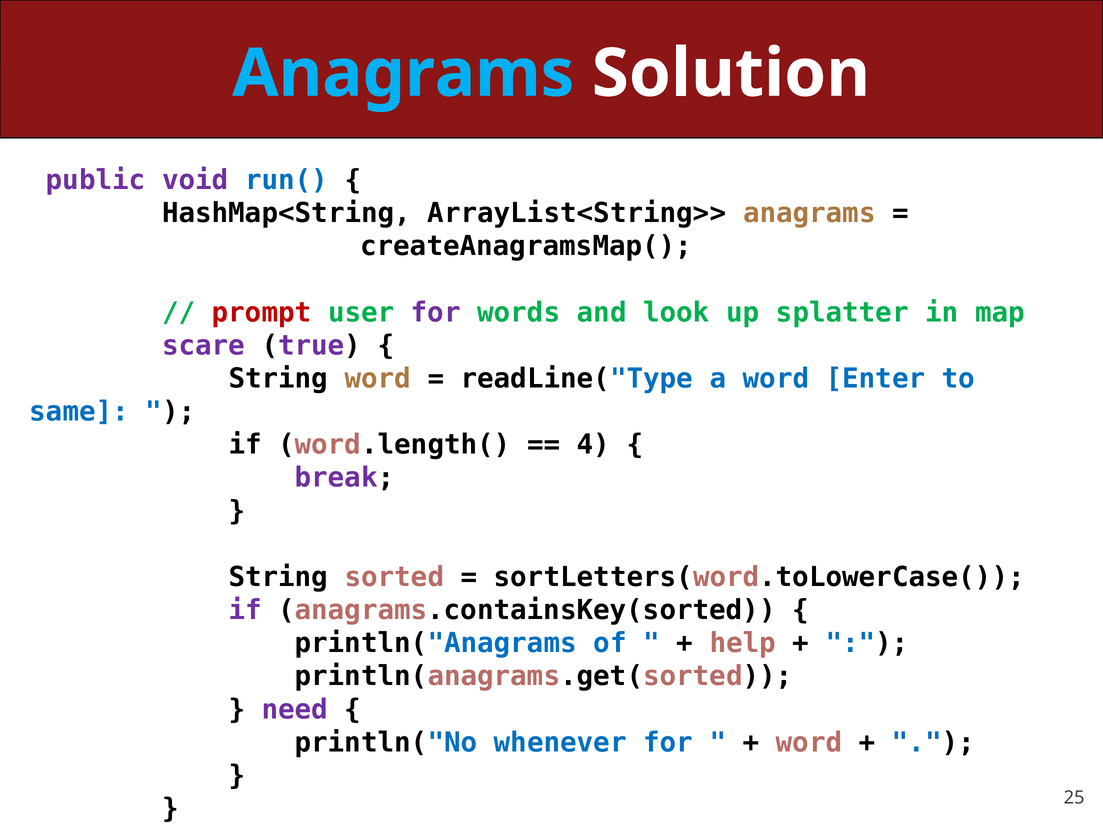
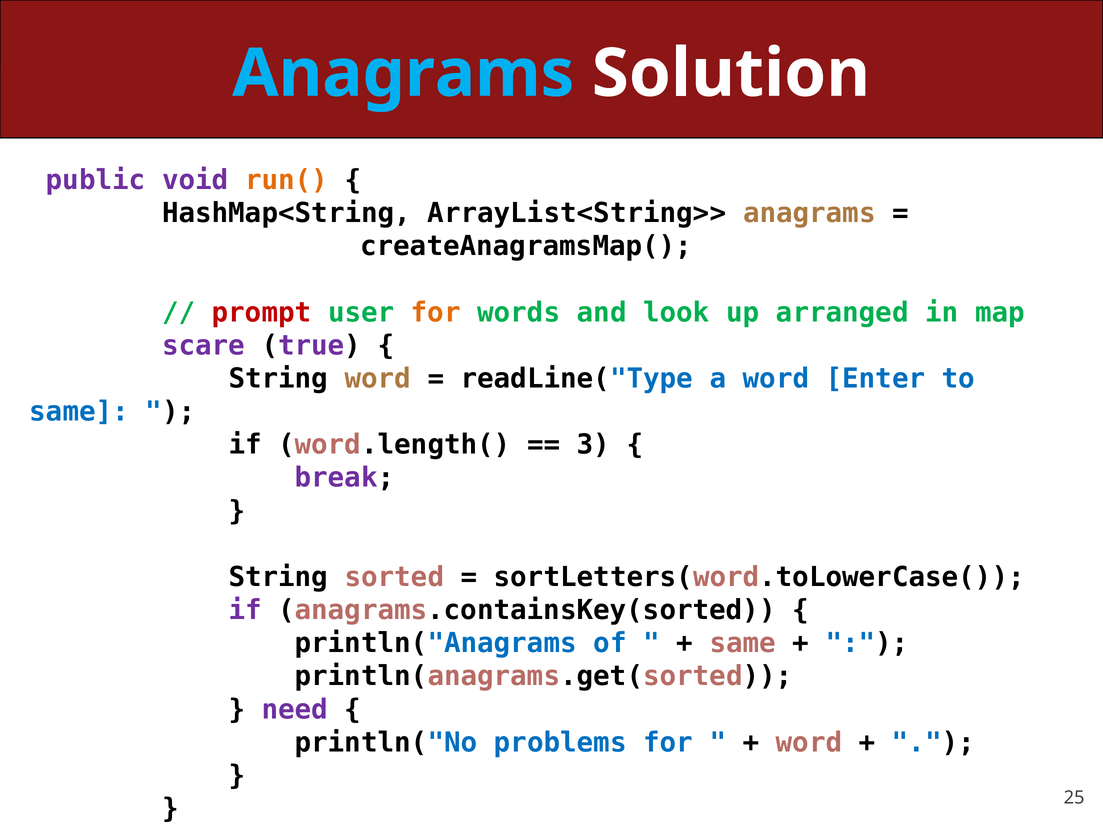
run( colour: blue -> orange
for at (436, 313) colour: purple -> orange
splatter: splatter -> arranged
4: 4 -> 3
help at (743, 643): help -> same
whenever: whenever -> problems
